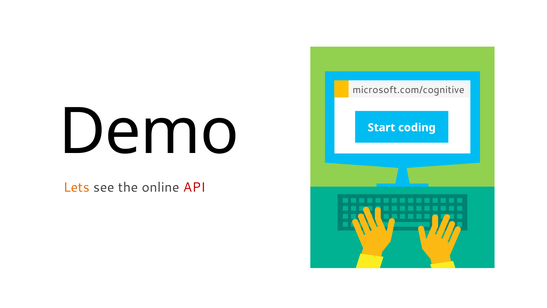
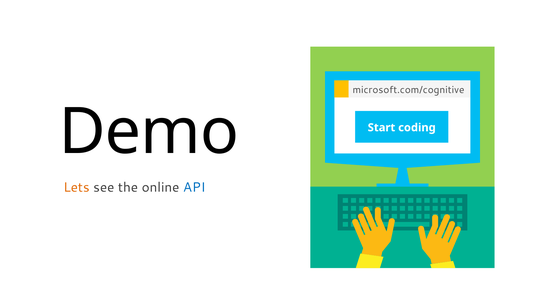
API colour: red -> blue
